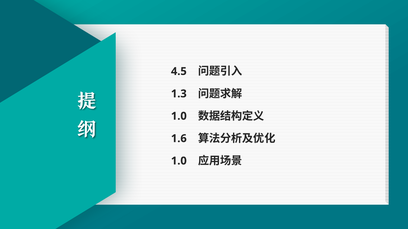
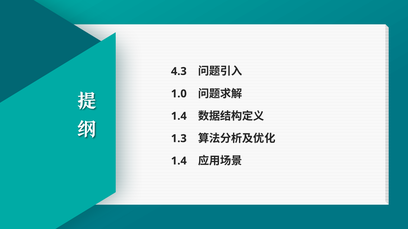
4.5: 4.5 -> 4.3
1.3: 1.3 -> 1.0
1.0 at (179, 116): 1.0 -> 1.4
1.6: 1.6 -> 1.3
1.0 at (179, 161): 1.0 -> 1.4
